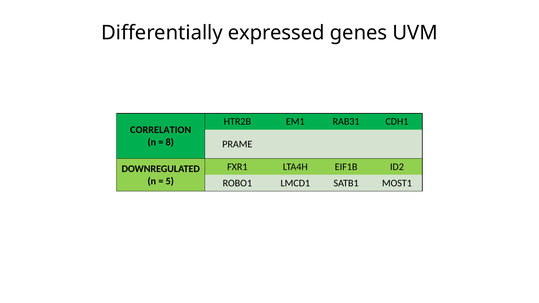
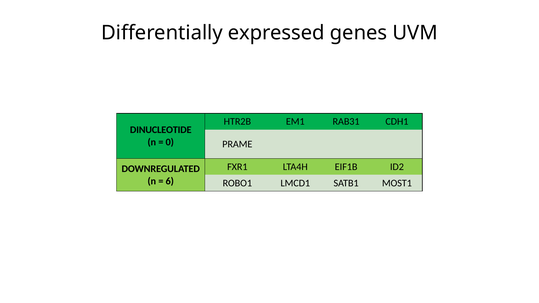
CORRELATION: CORRELATION -> DINUCLEOTIDE
8: 8 -> 0
5: 5 -> 6
